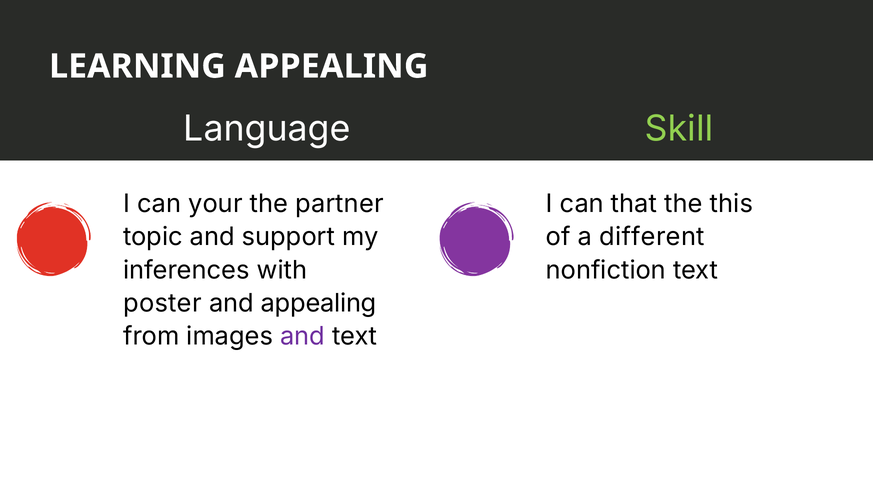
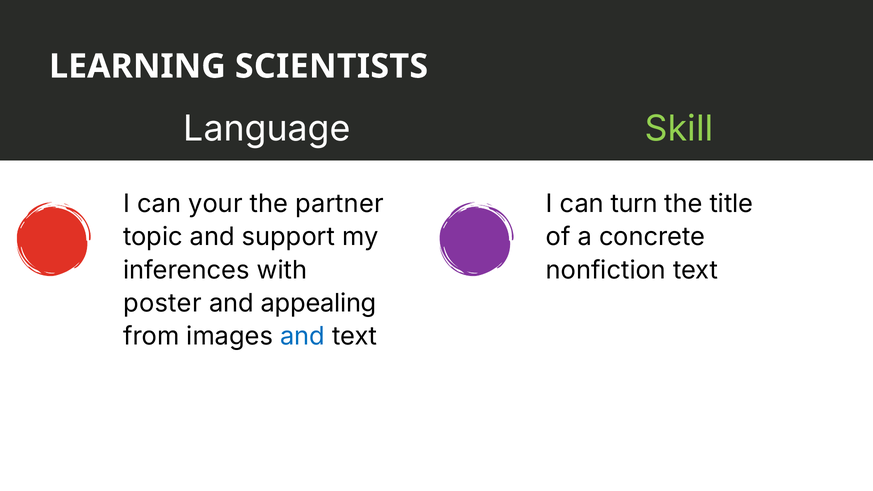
LEARNING APPEALING: APPEALING -> SCIENTISTS
that: that -> turn
this: this -> title
different: different -> concrete
and at (303, 336) colour: purple -> blue
